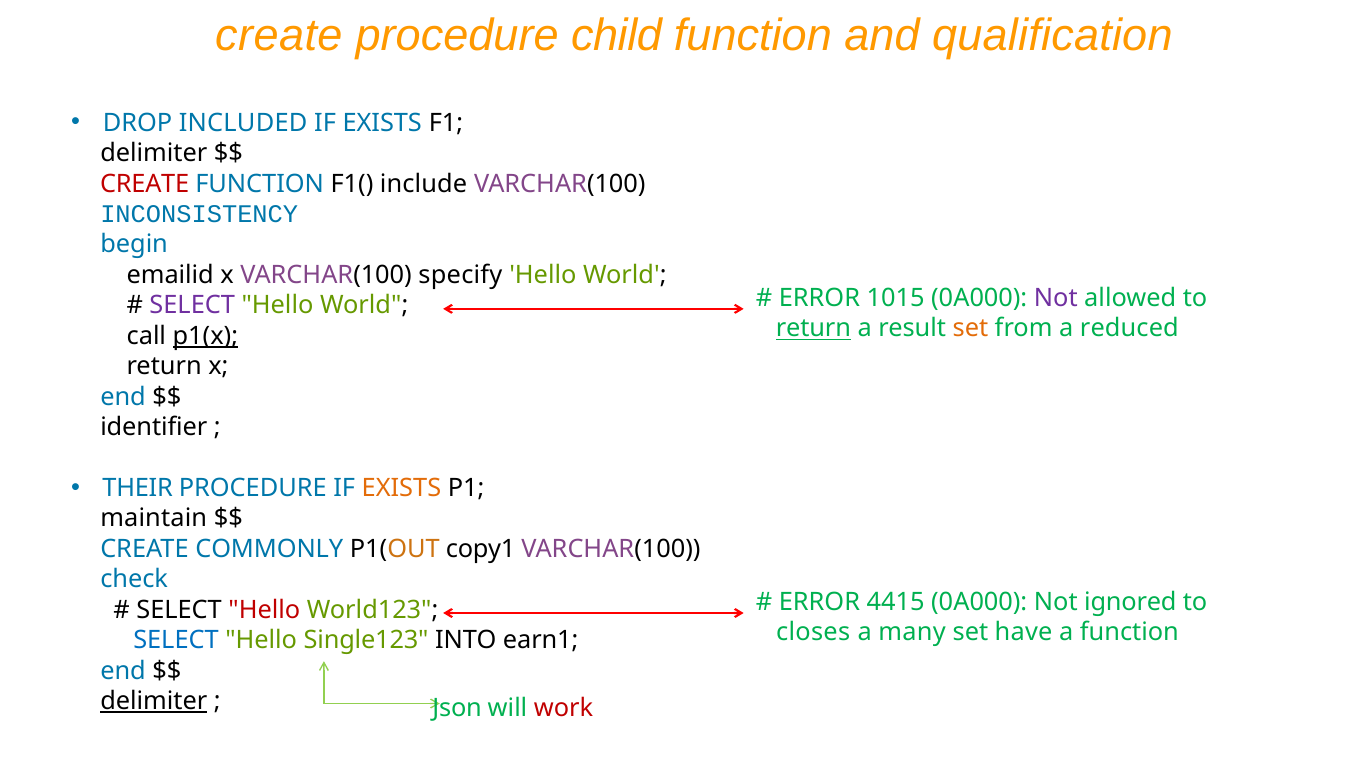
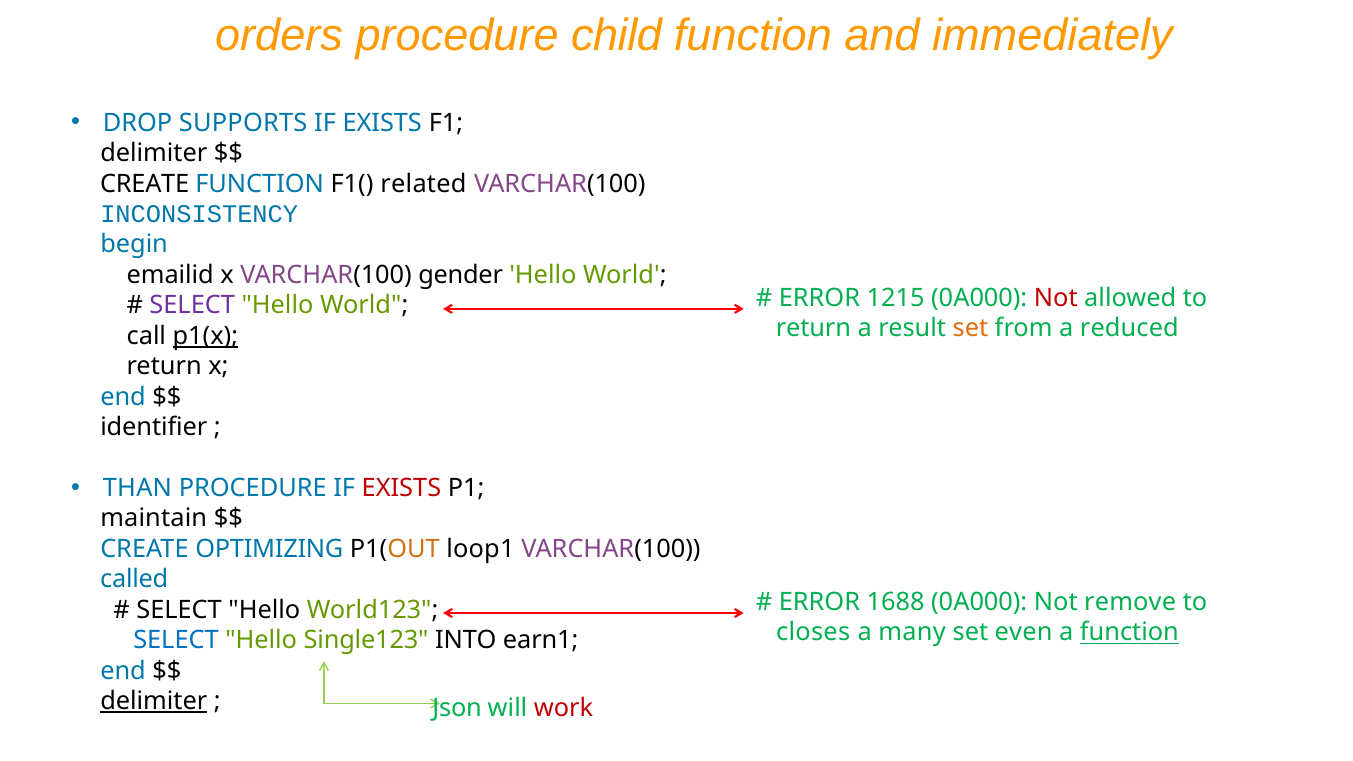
create at (279, 35): create -> orders
qualification: qualification -> immediately
INCLUDED: INCLUDED -> SUPPORTS
CREATE at (145, 184) colour: red -> black
include: include -> related
specify: specify -> gender
1015: 1015 -> 1215
Not at (1056, 298) colour: purple -> red
return at (813, 328) underline: present -> none
THEIR: THEIR -> THAN
EXISTS at (401, 488) colour: orange -> red
COMMONLY: COMMONLY -> OPTIMIZING
copy1: copy1 -> loop1
check: check -> called
4415: 4415 -> 1688
ignored: ignored -> remove
Hello at (264, 610) colour: red -> black
have: have -> even
function at (1129, 633) underline: none -> present
